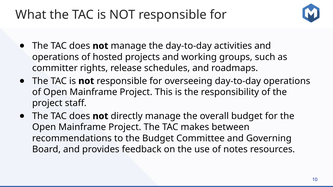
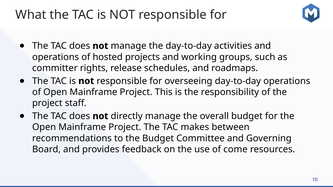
notes: notes -> come
